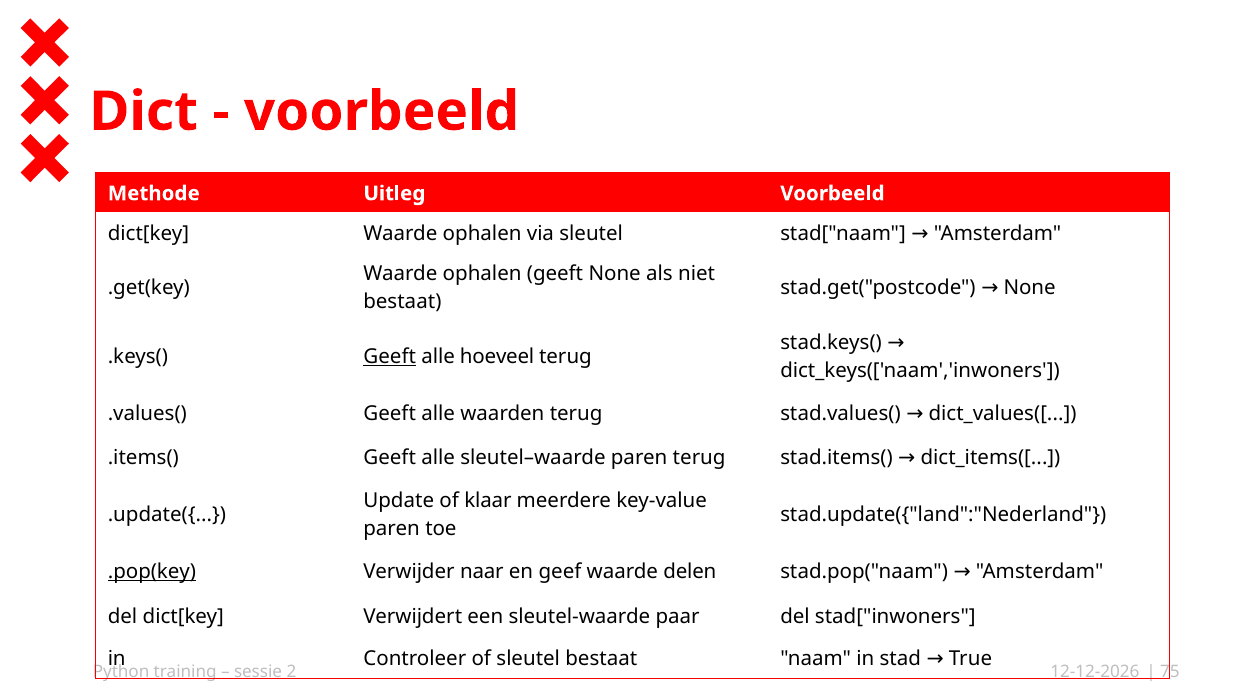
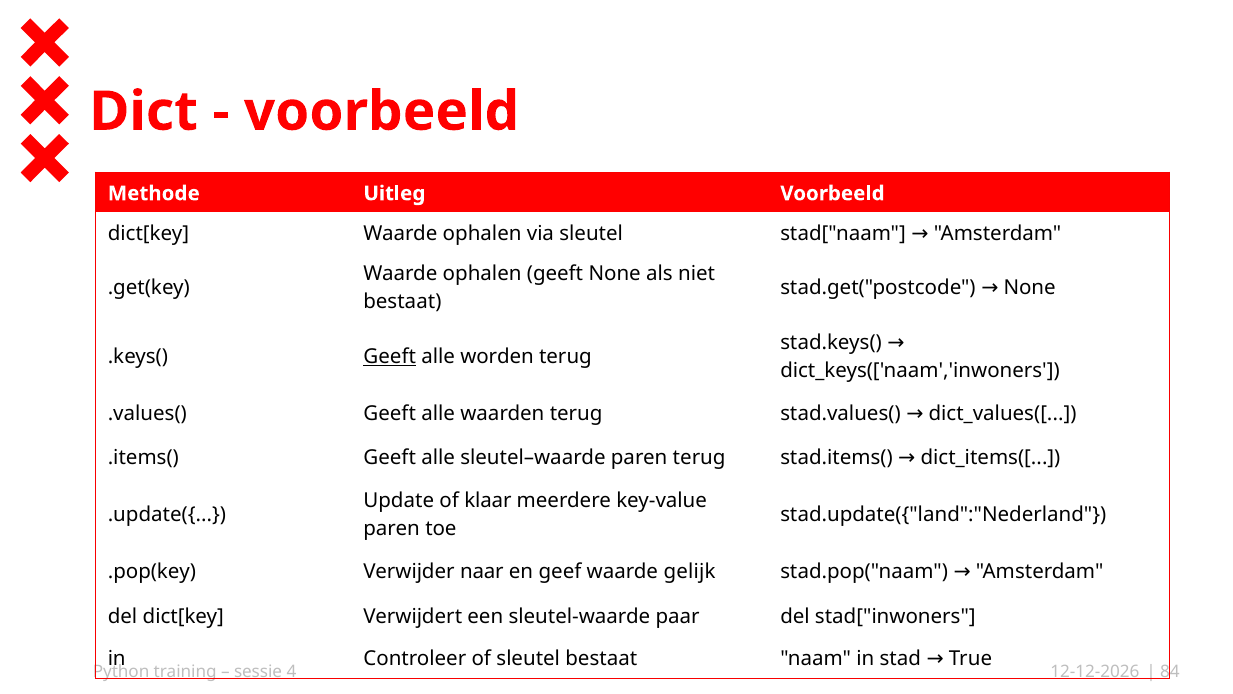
hoeveel: hoeveel -> worden
.pop(key underline: present -> none
delen: delen -> gelijk
2: 2 -> 4
75: 75 -> 84
